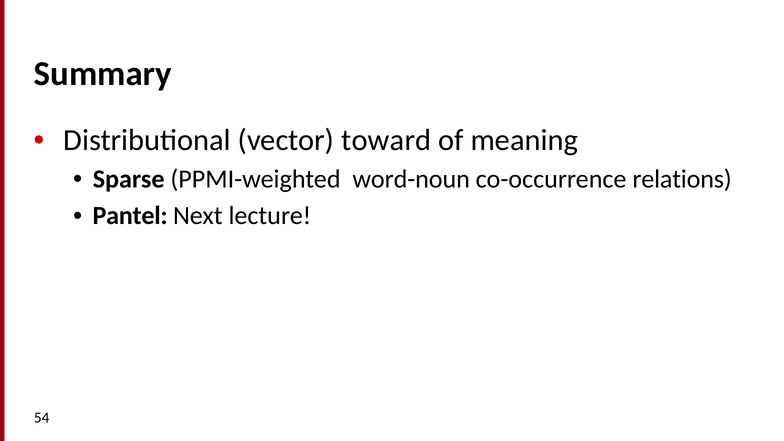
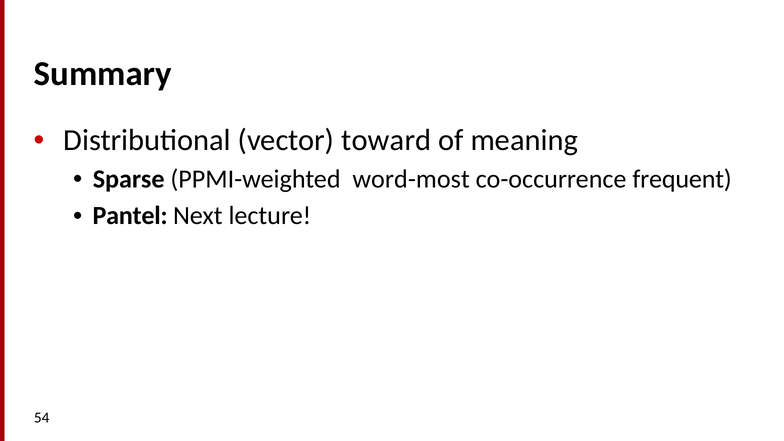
word-noun: word-noun -> word-most
relations: relations -> frequent
